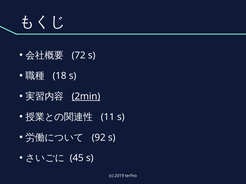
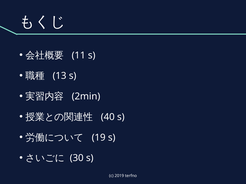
72: 72 -> 11
18: 18 -> 13
2min underline: present -> none
11: 11 -> 40
92: 92 -> 19
45: 45 -> 30
